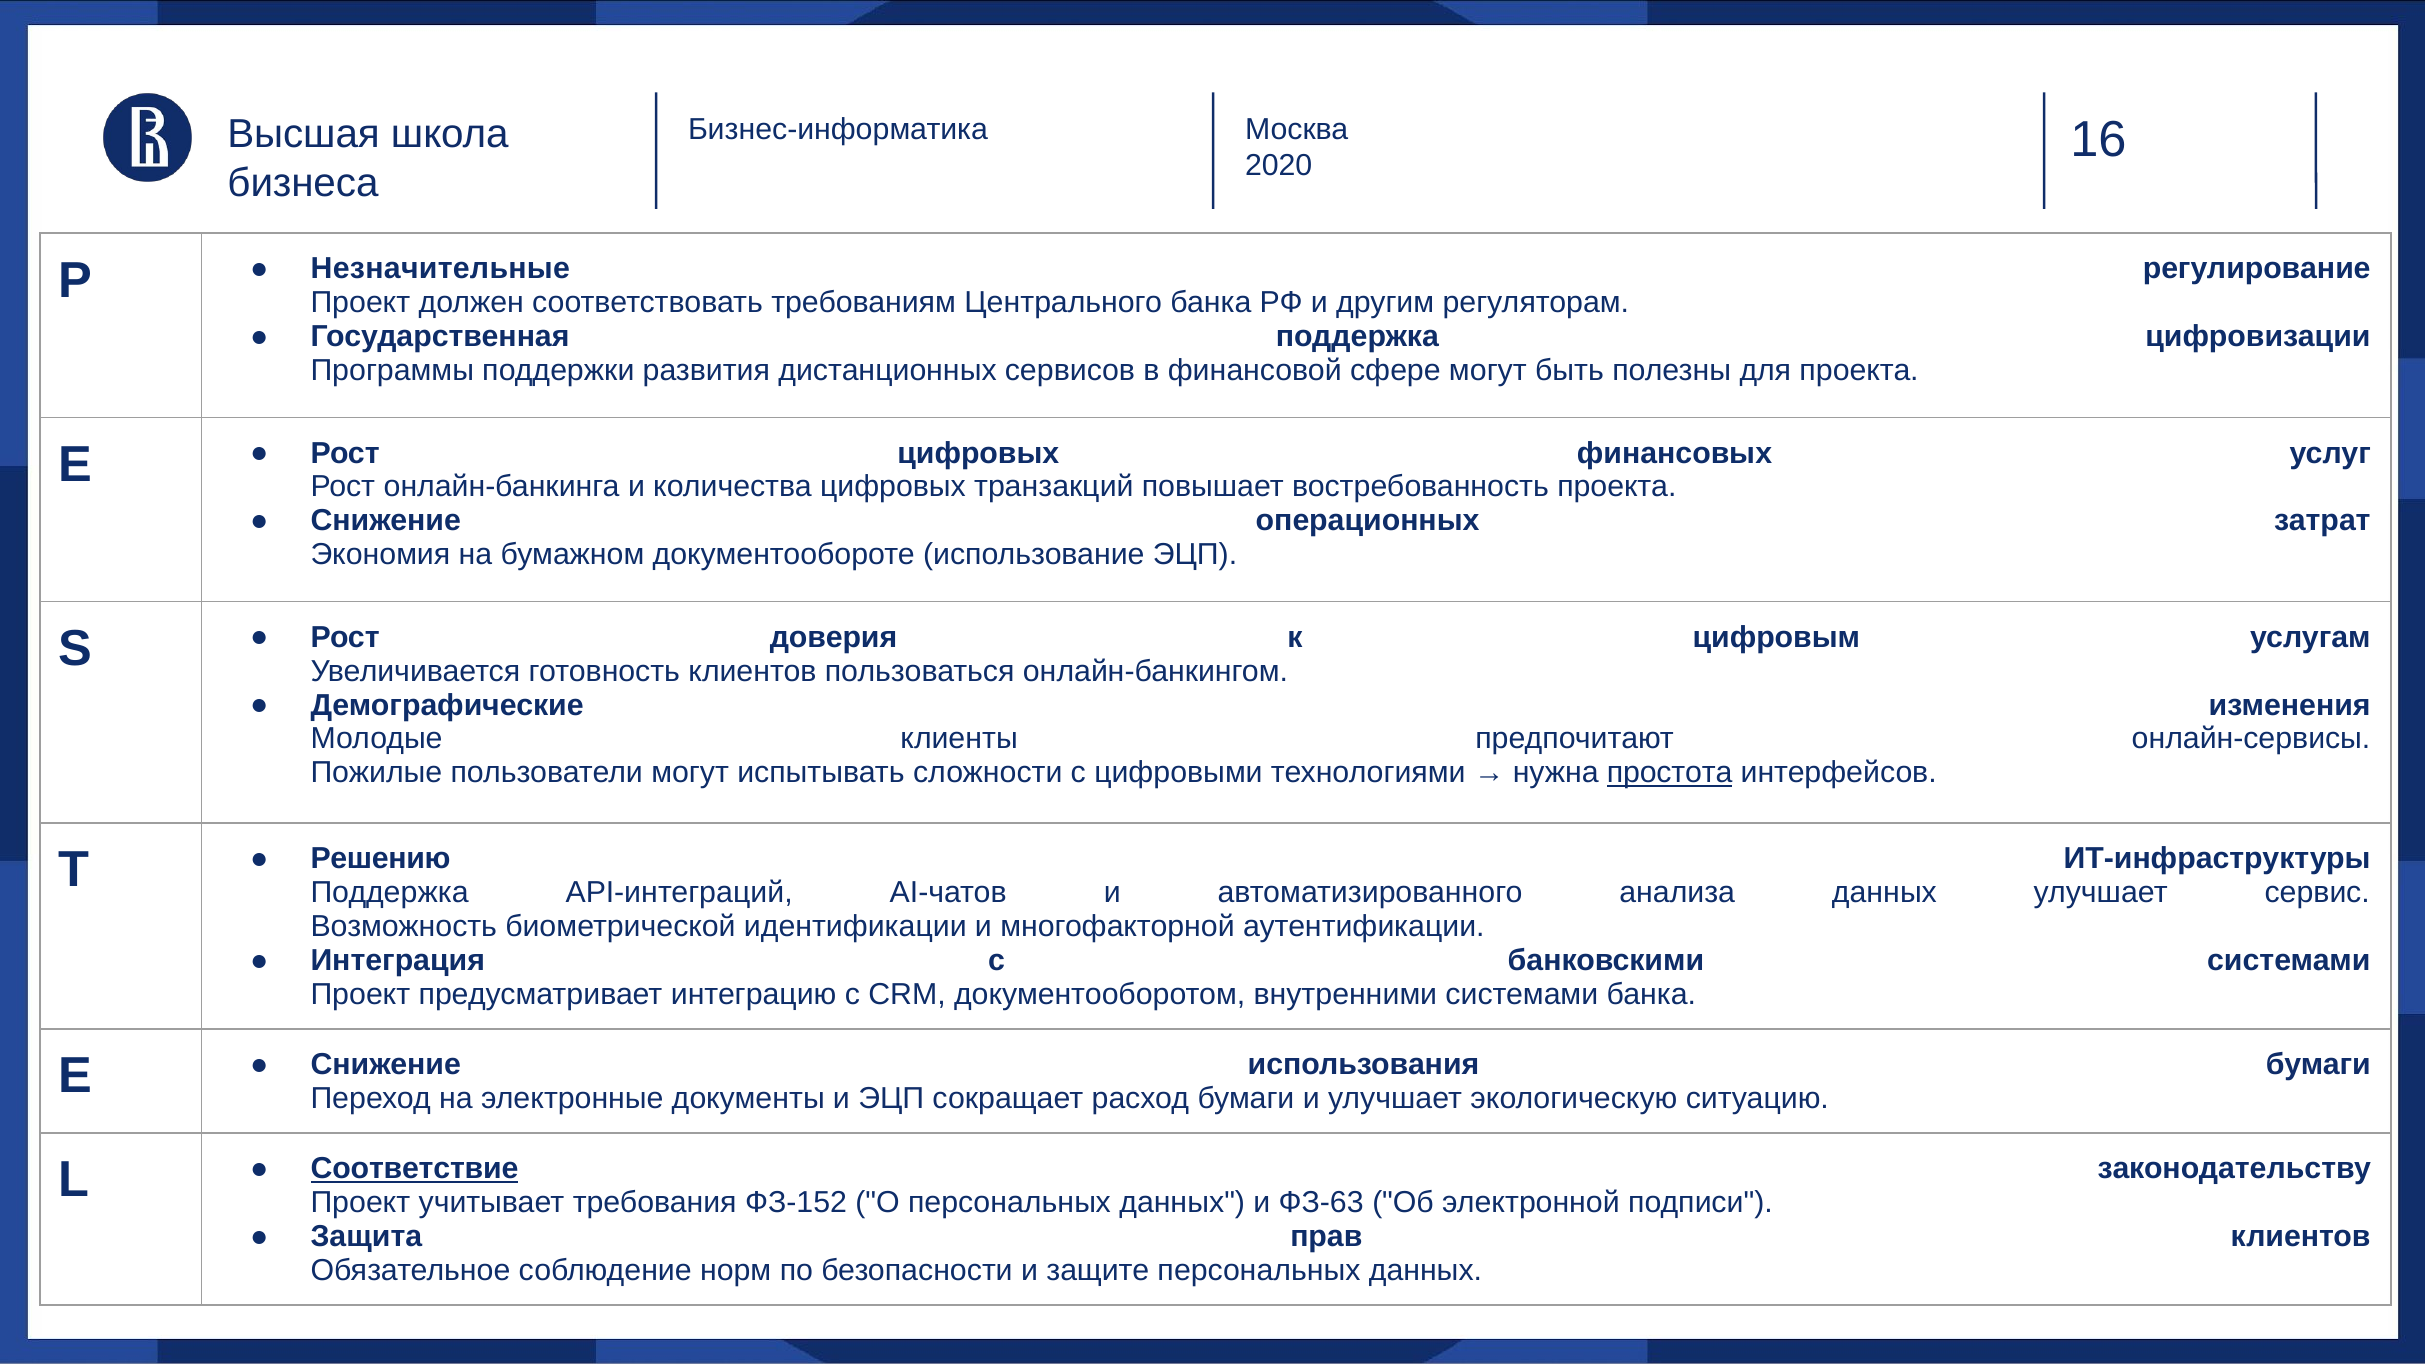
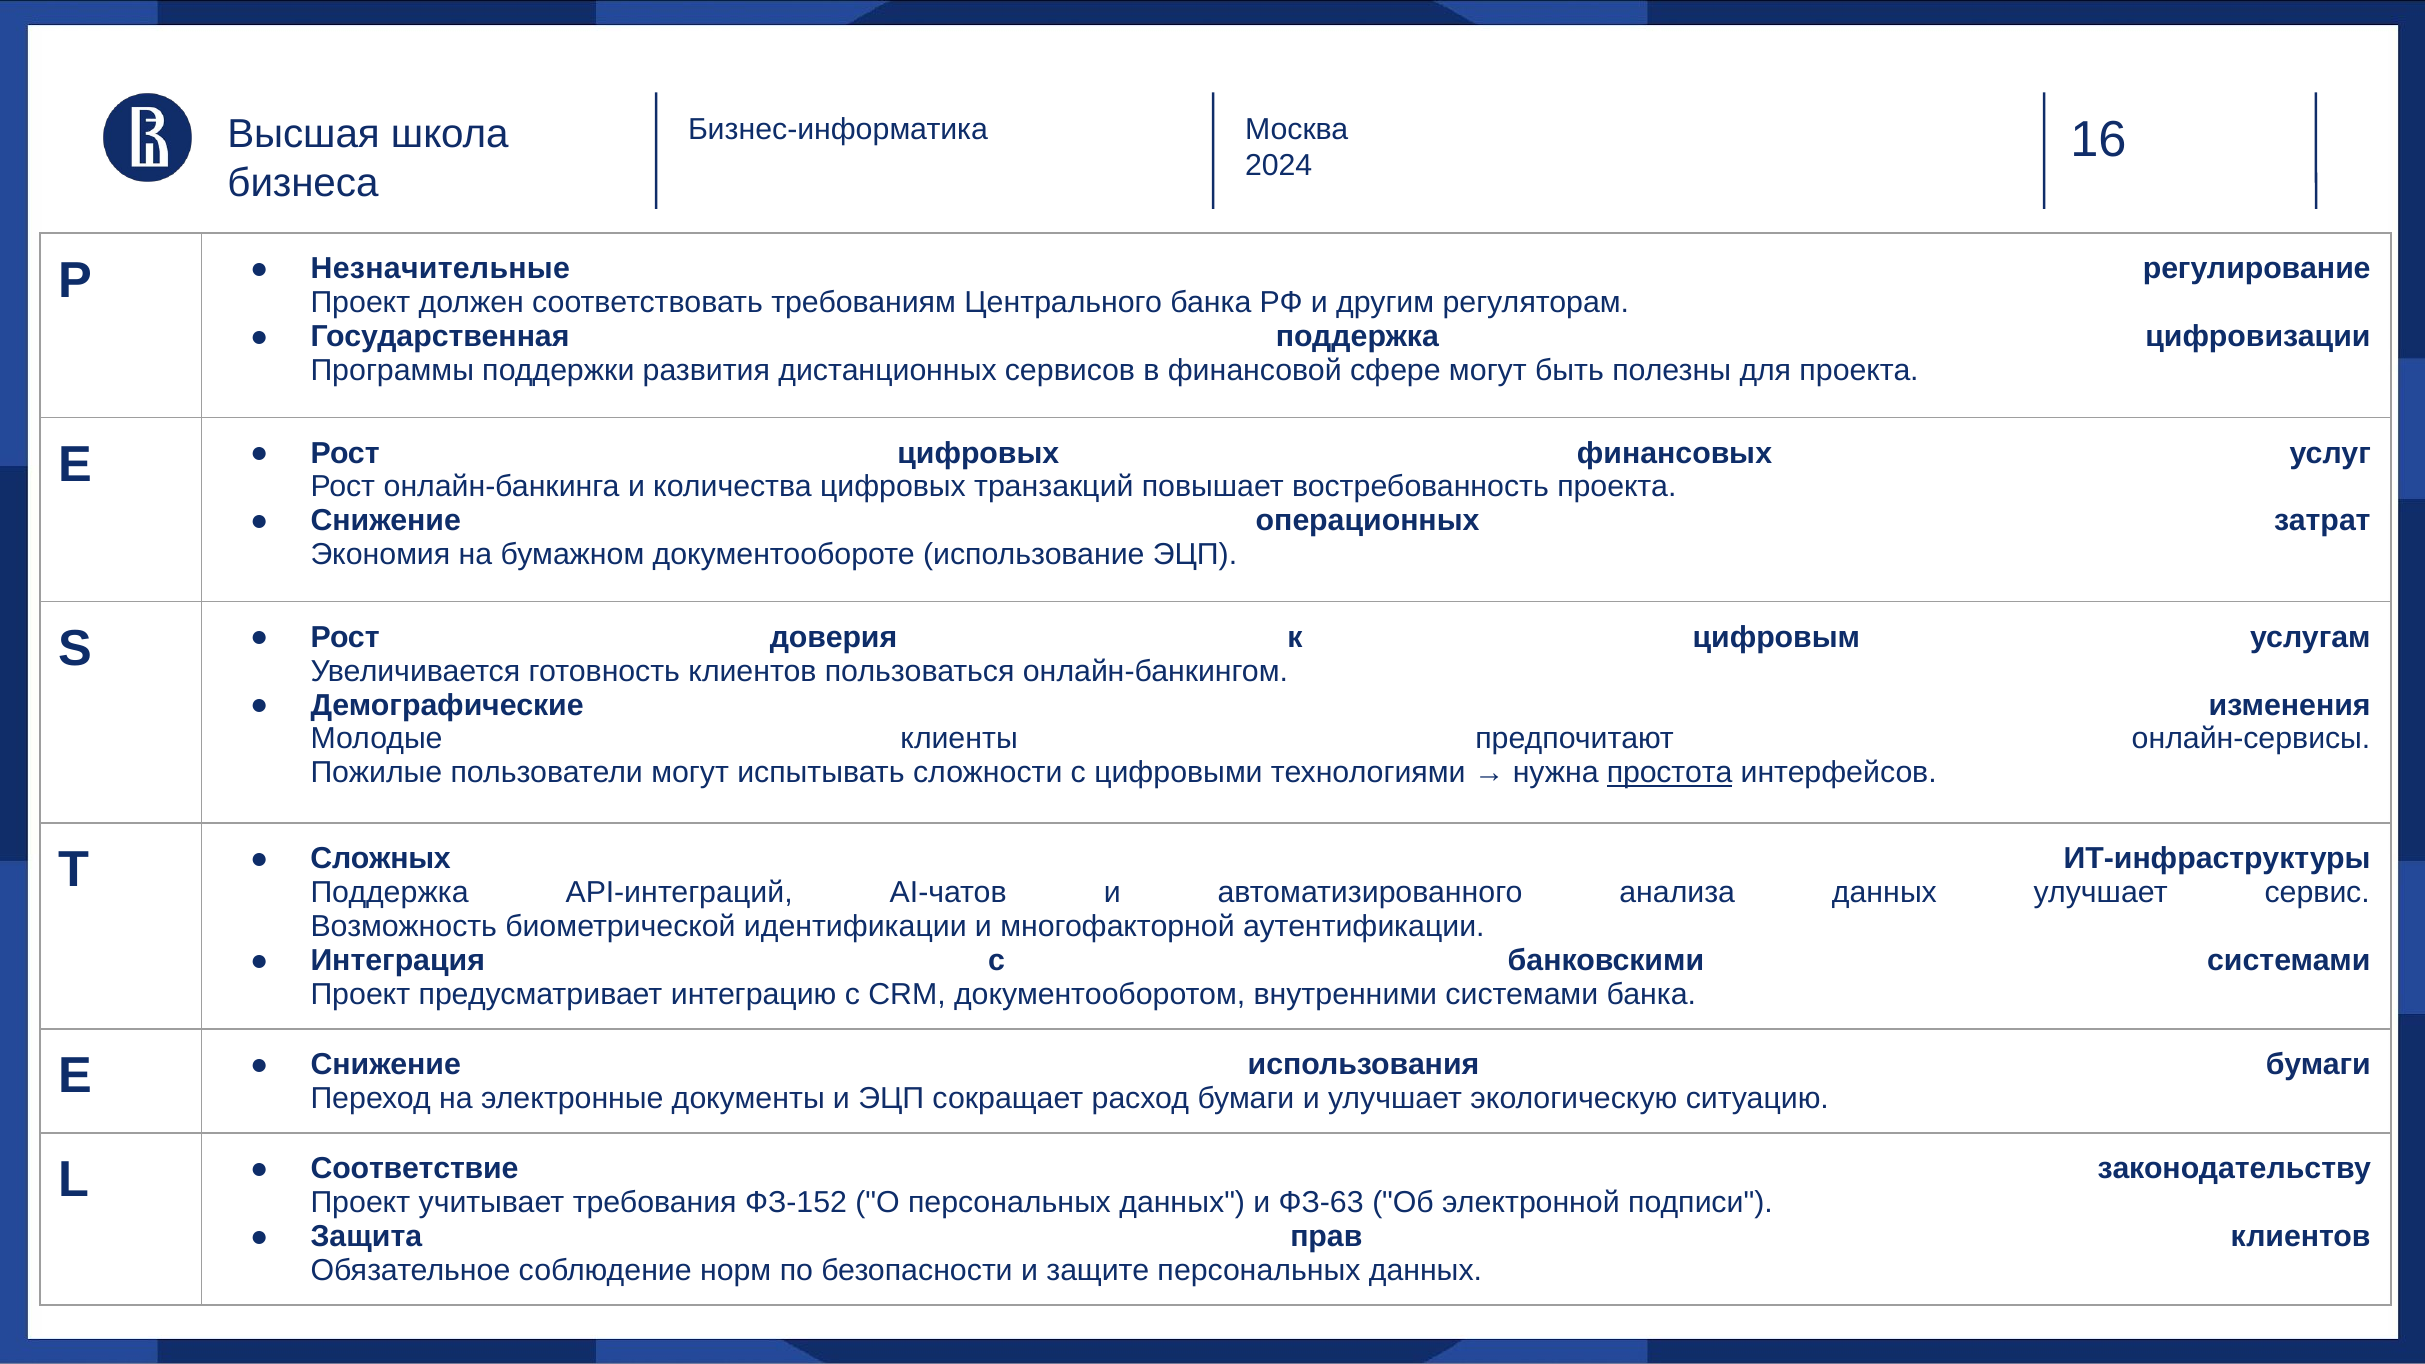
2020: 2020 -> 2024
Решению: Решению -> Сложных
Соответствие underline: present -> none
